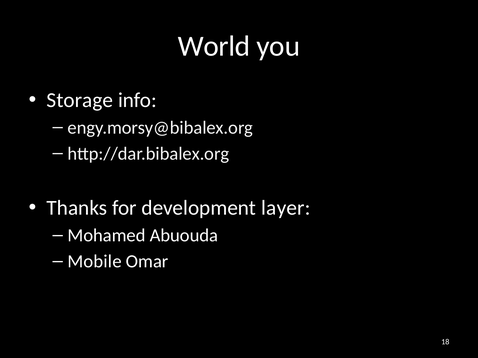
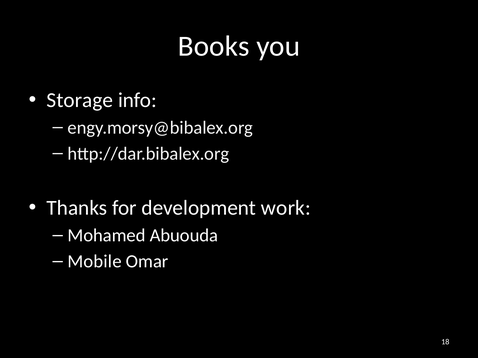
World: World -> Books
layer: layer -> work
